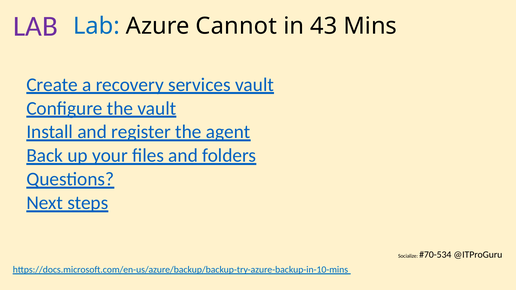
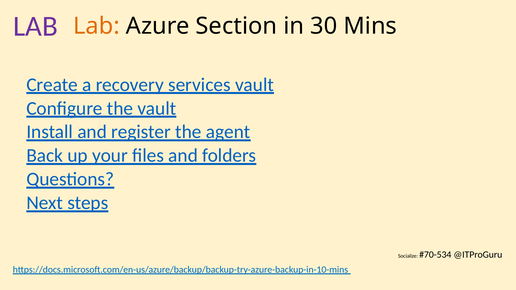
Lab at (97, 26) colour: blue -> orange
Cannot: Cannot -> Section
43: 43 -> 30
